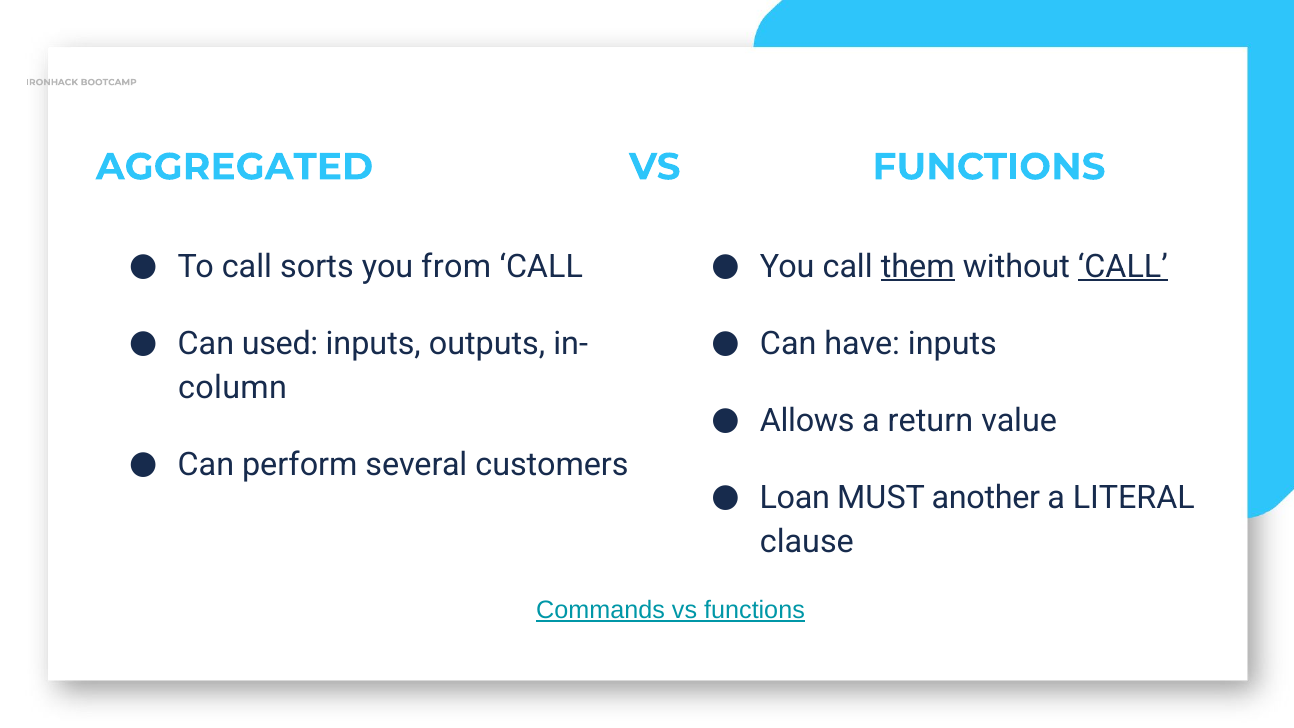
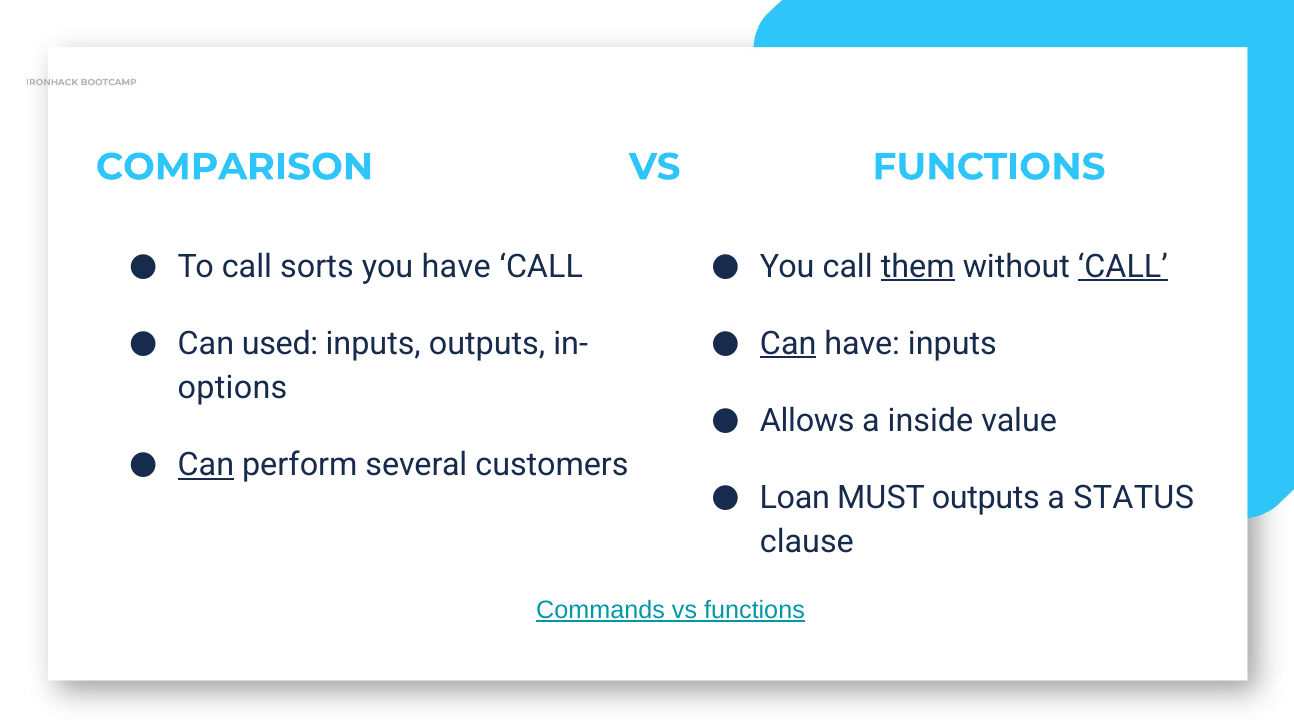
AGGREGATED: AGGREGATED -> COMPARISON
you from: from -> have
Can at (788, 343) underline: none -> present
column: column -> options
return: return -> inside
Can at (206, 465) underline: none -> present
MUST another: another -> outputs
LITERAL: LITERAL -> STATUS
